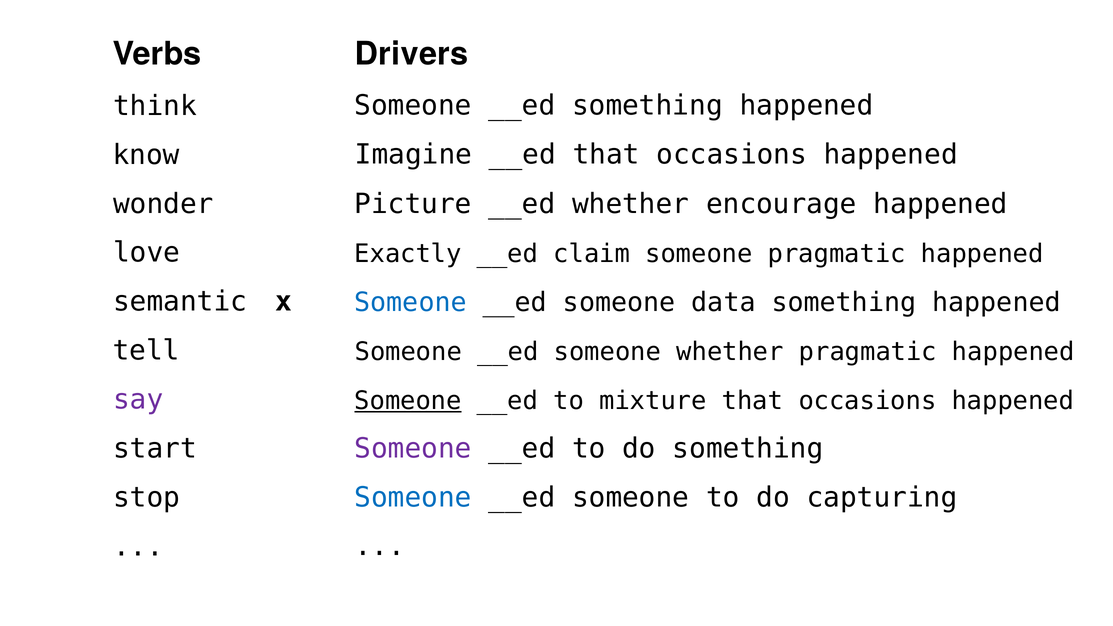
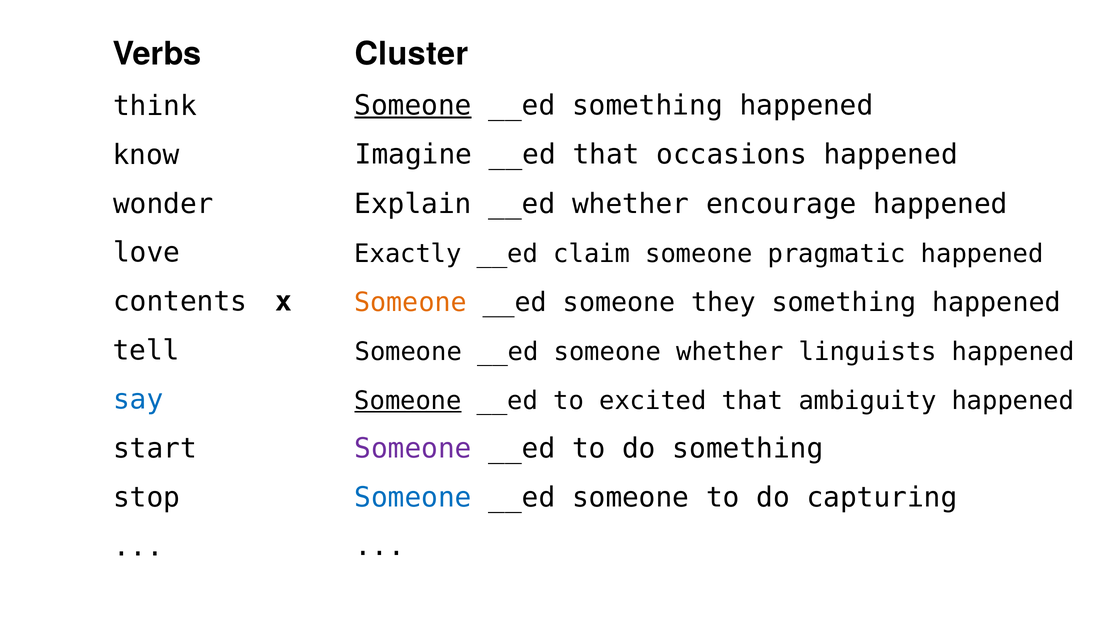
Drivers: Drivers -> Cluster
Someone at (413, 105) underline: none -> present
Picture: Picture -> Explain
semantic: semantic -> contents
Someone at (410, 302) colour: blue -> orange
data: data -> they
whether pragmatic: pragmatic -> linguists
say colour: purple -> blue
mixture: mixture -> excited
occasions at (867, 401): occasions -> ambiguity
